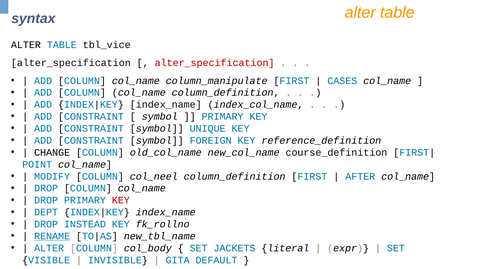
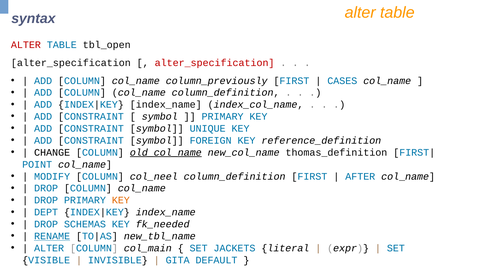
ALTER at (26, 45) colour: black -> red
tbl_vice: tbl_vice -> tbl_open
column_manipulate: column_manipulate -> column_previously
old_col_name underline: none -> present
course_definition: course_definition -> thomas_definition
KEY at (121, 200) colour: red -> orange
INSTEAD: INSTEAD -> SCHEMAS
fk_rollno: fk_rollno -> fk_needed
col_body: col_body -> col_main
